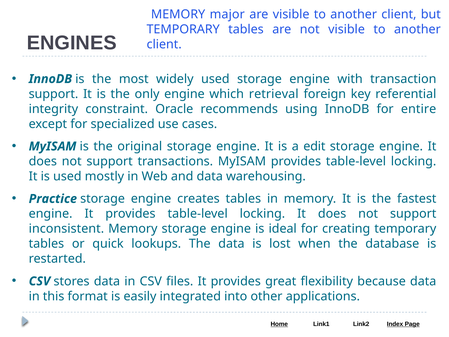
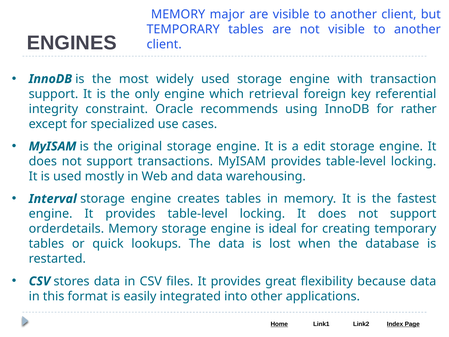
entire: entire -> rather
Practice: Practice -> Interval
inconsistent: inconsistent -> orderdetails
